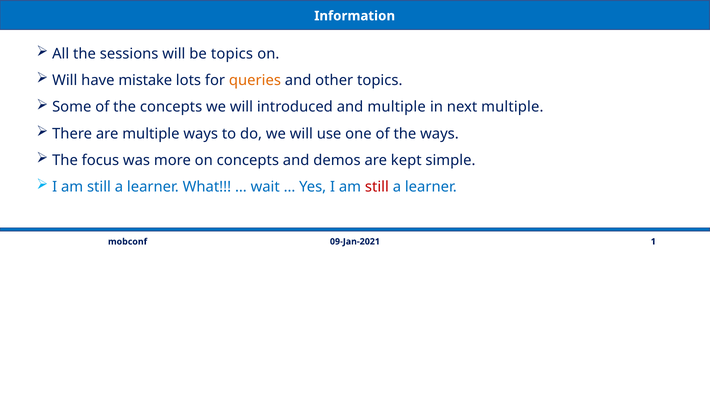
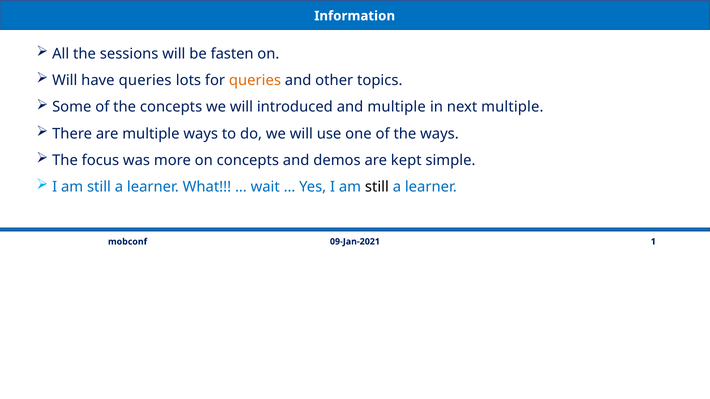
be topics: topics -> fasten
have mistake: mistake -> queries
still at (377, 187) colour: red -> black
